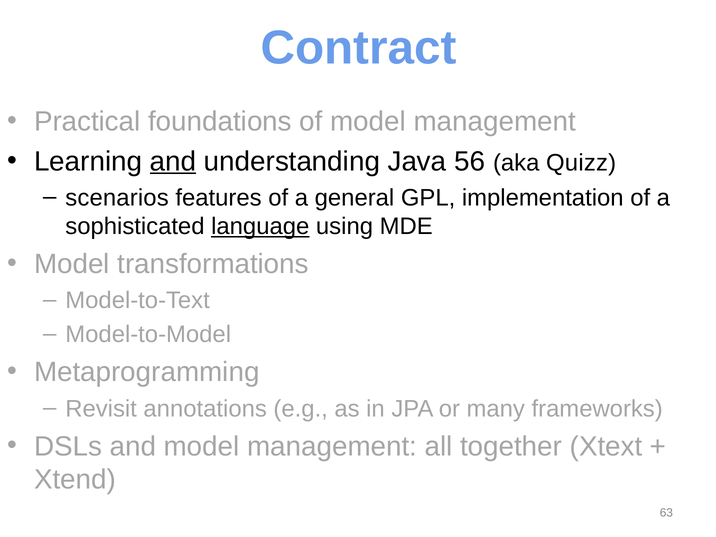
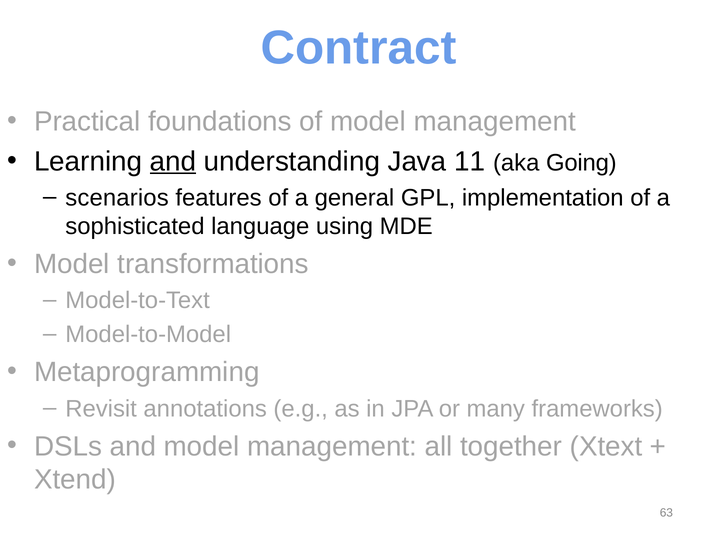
56: 56 -> 11
Quizz: Quizz -> Going
language underline: present -> none
